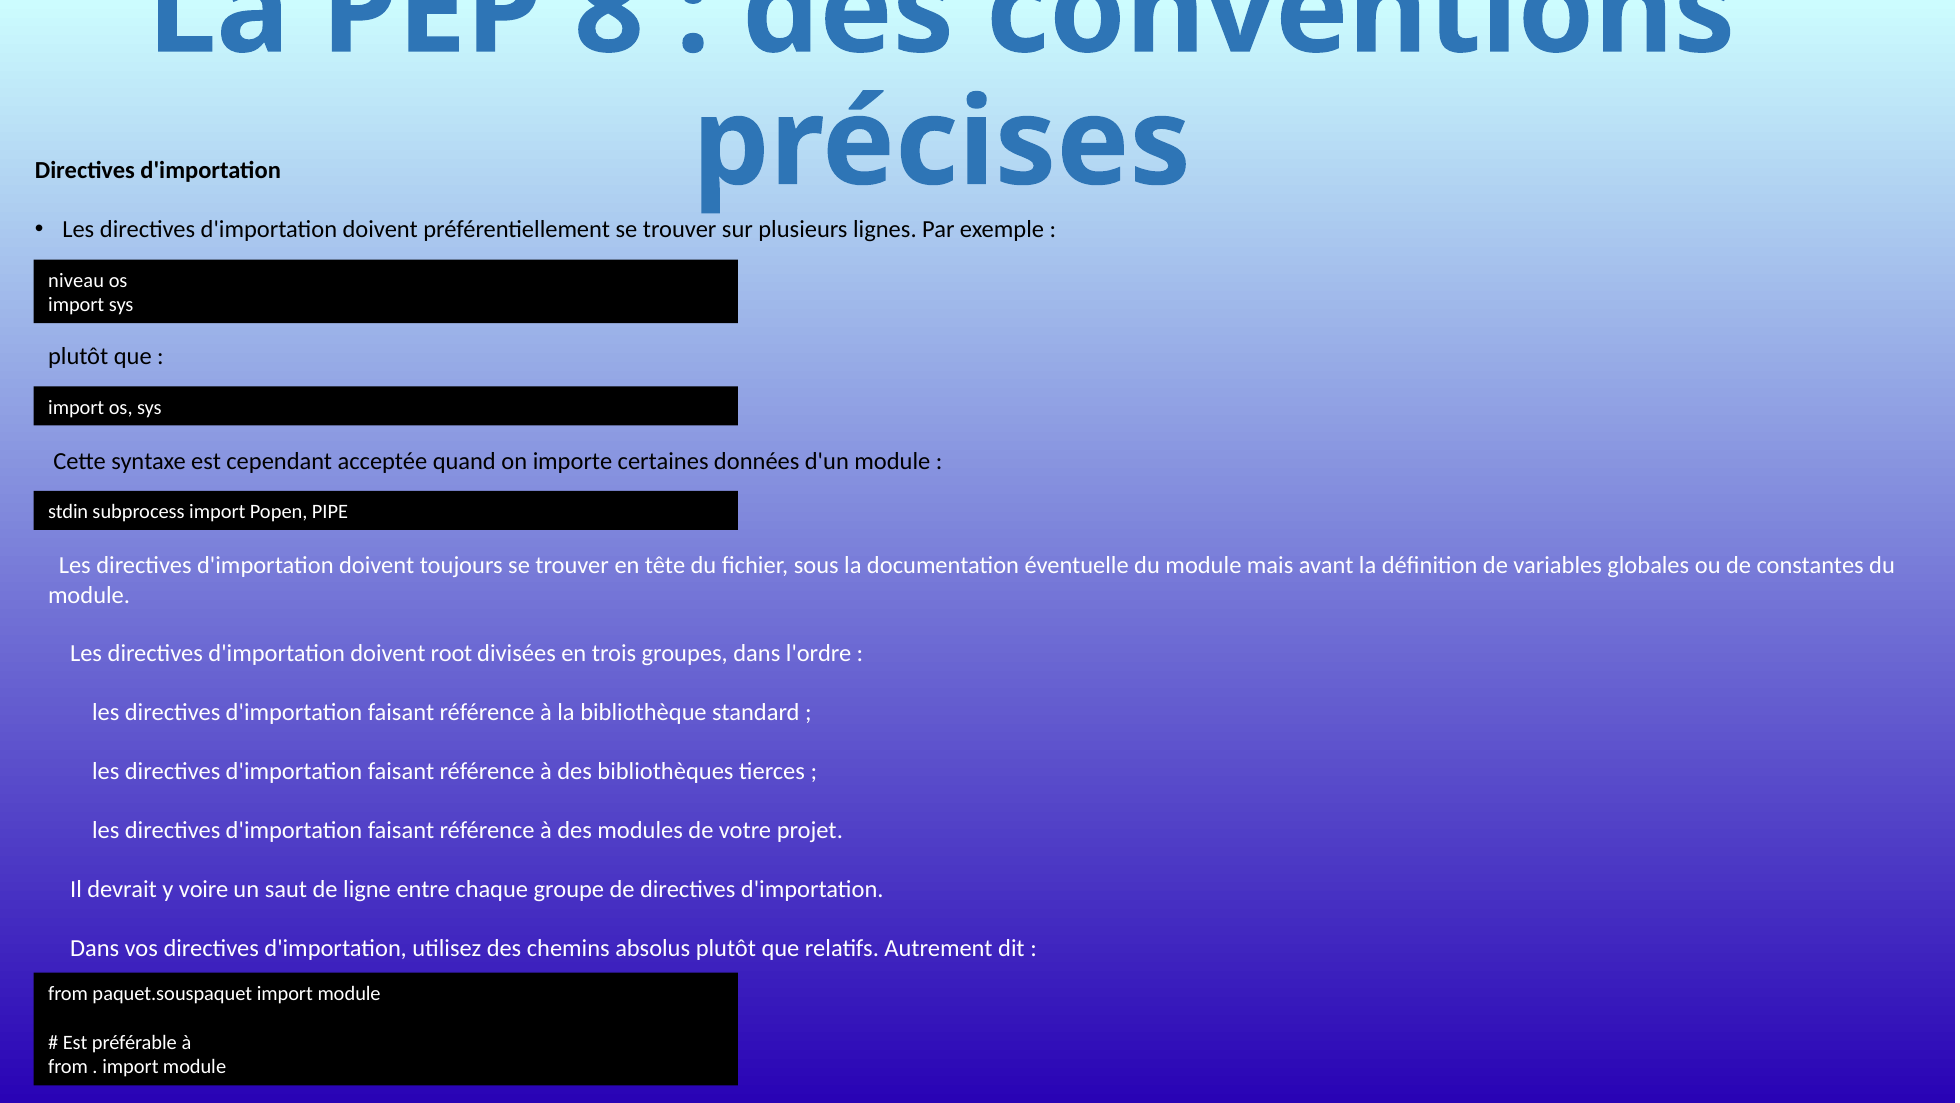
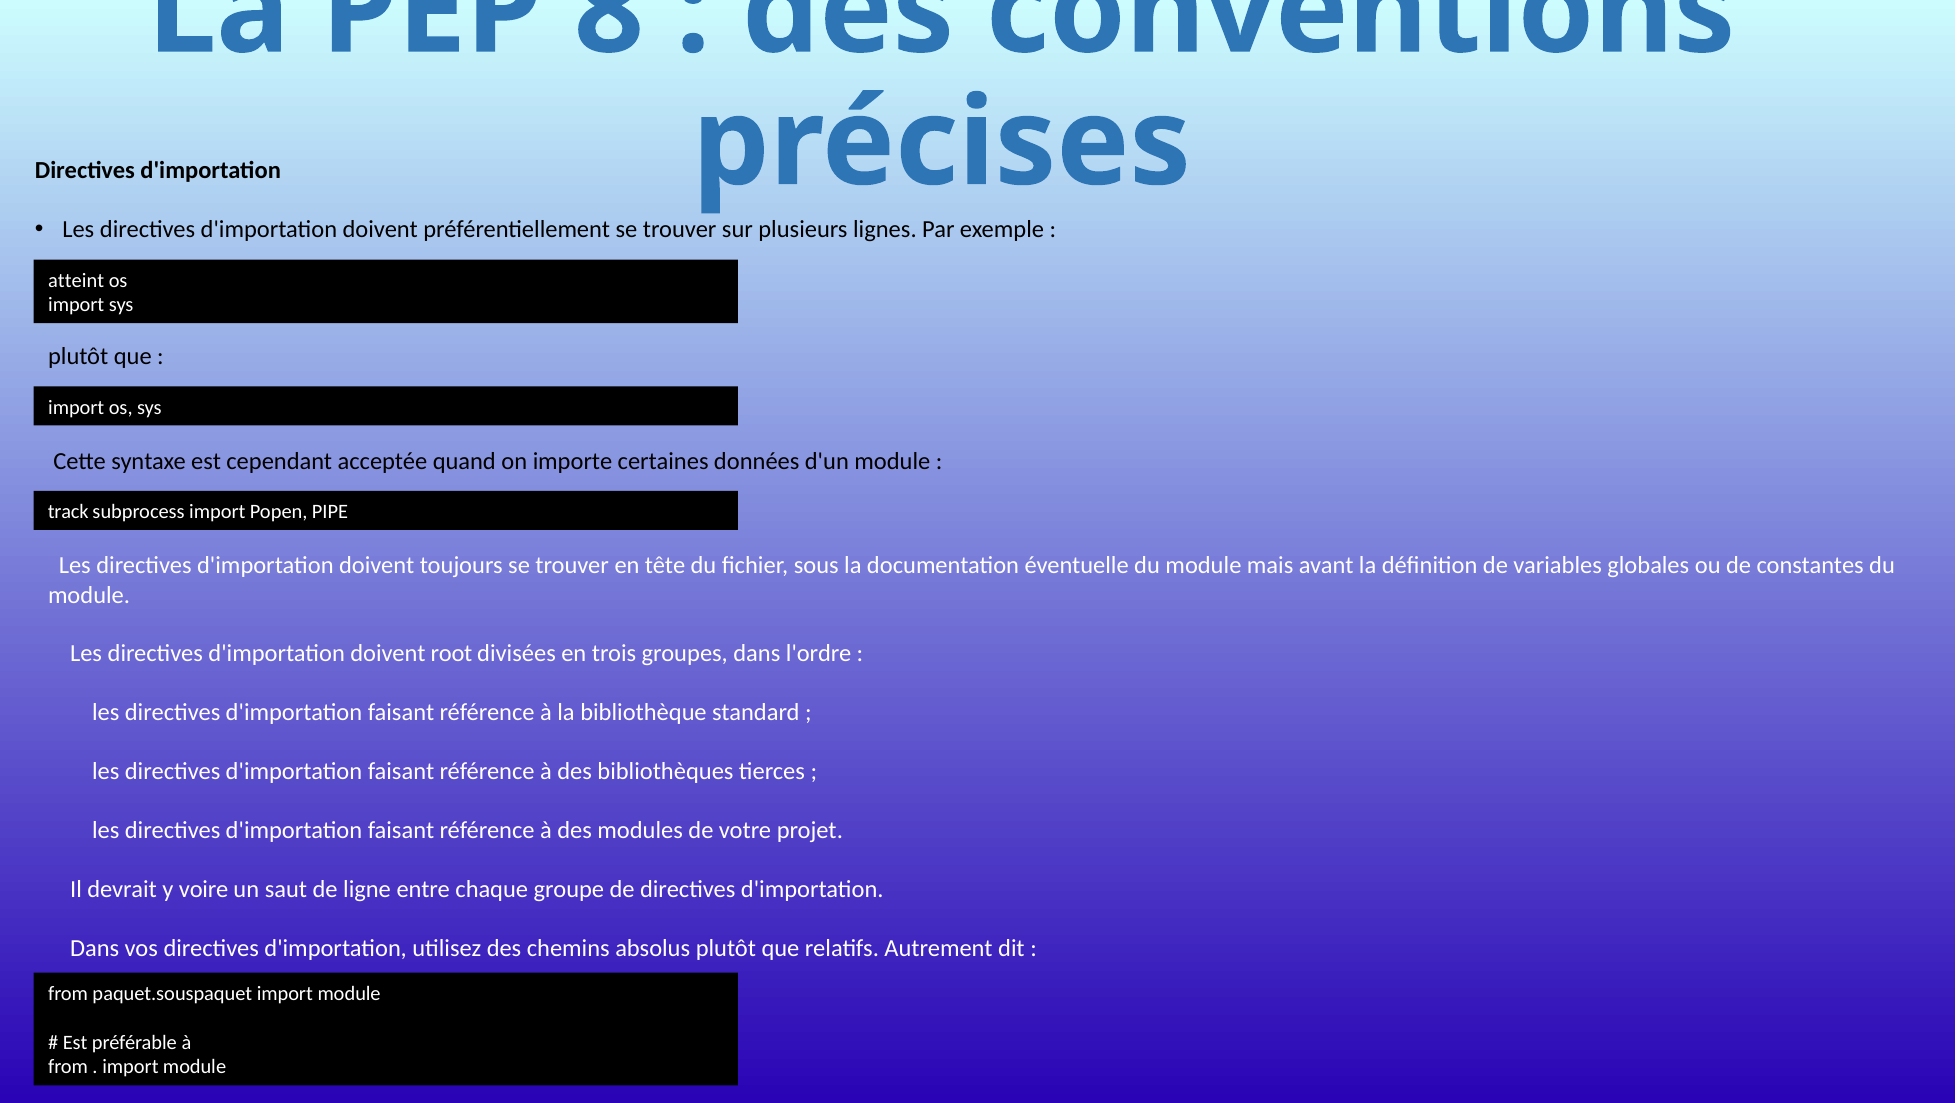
niveau: niveau -> atteint
stdin: stdin -> track
